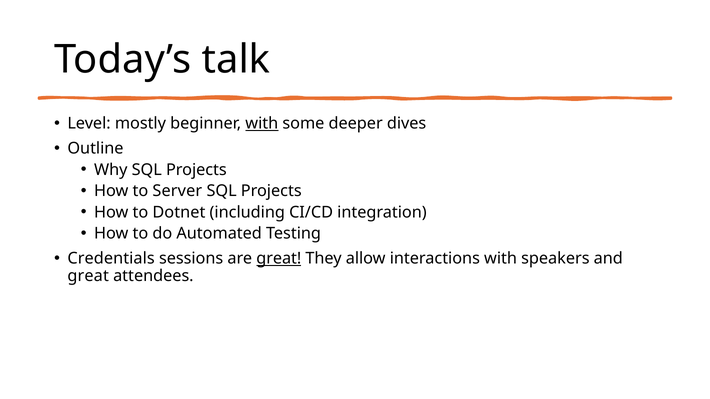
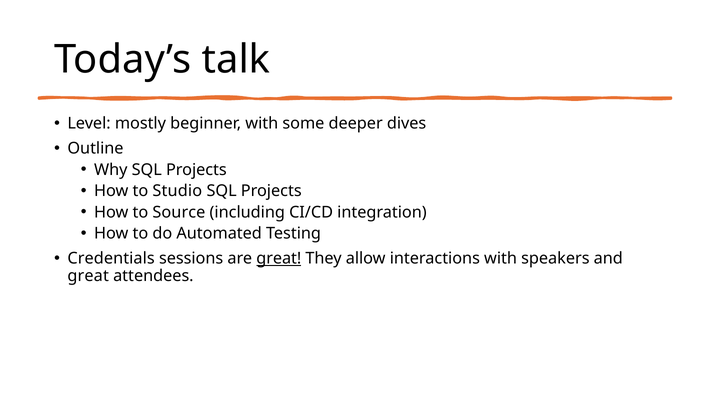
with at (262, 124) underline: present -> none
Server: Server -> Studio
Dotnet: Dotnet -> Source
